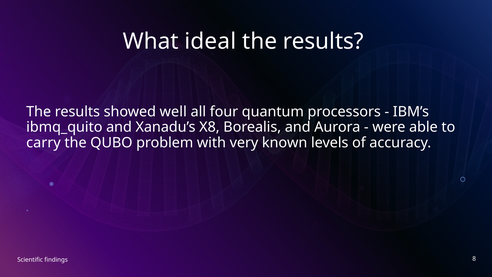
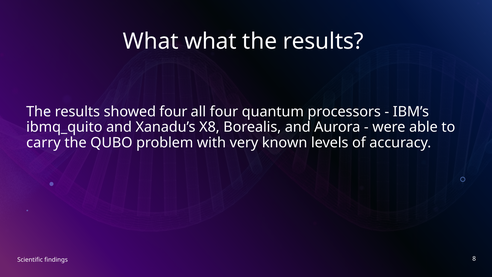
What ideal: ideal -> what
showed well: well -> four
